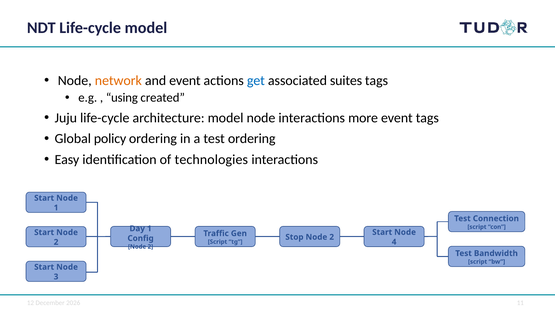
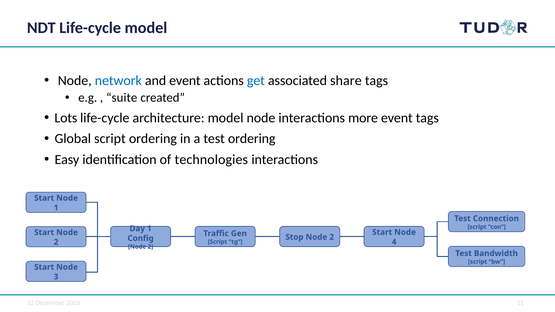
network colour: orange -> blue
suites: suites -> share
using: using -> suite
Juju: Juju -> Lots
Global policy: policy -> script
